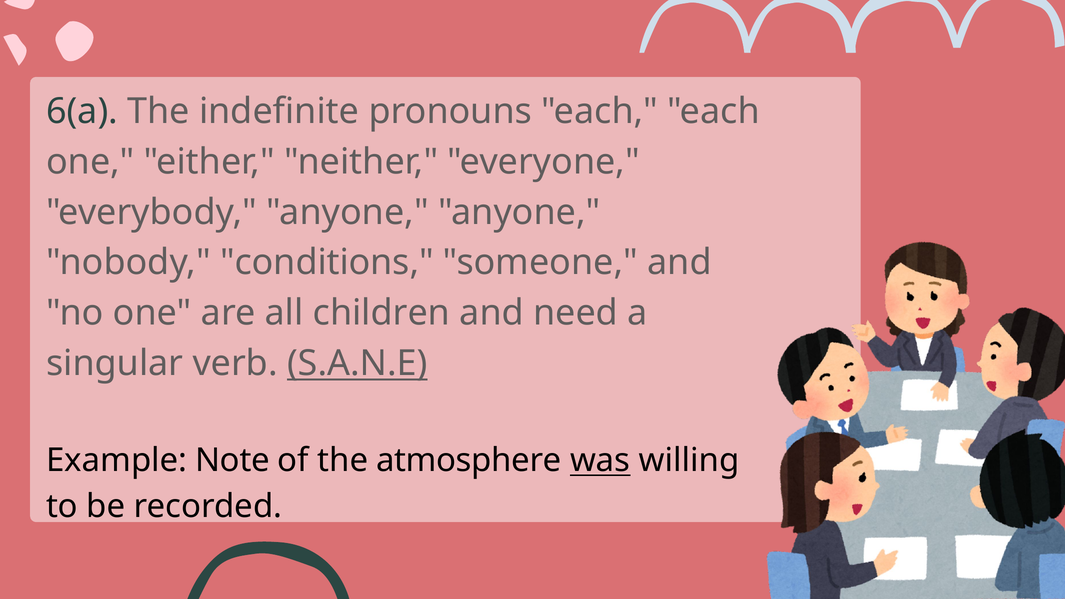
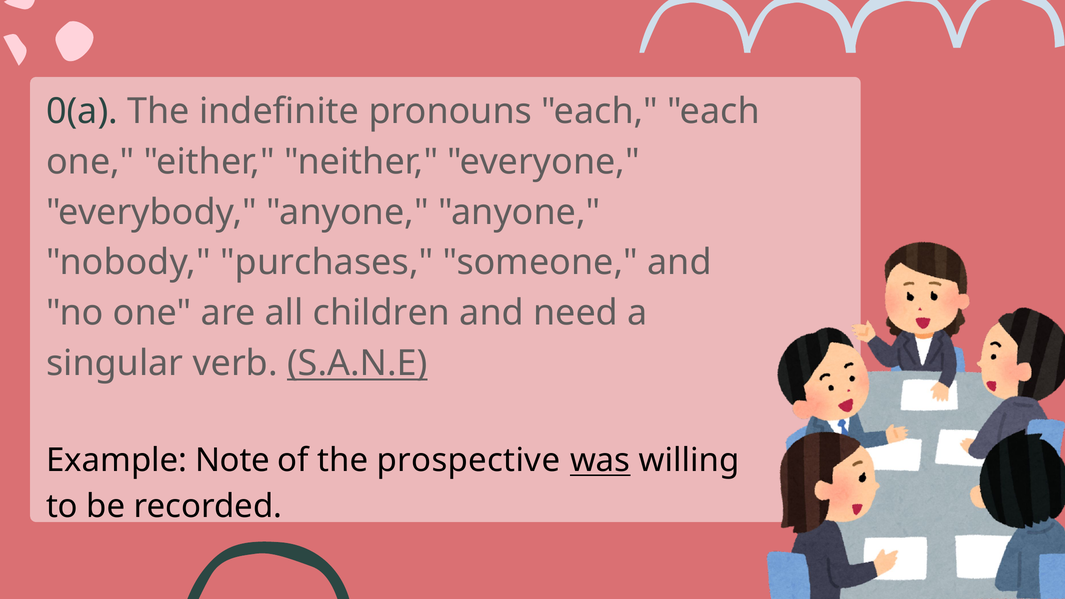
6(a: 6(a -> 0(a
conditions: conditions -> purchases
atmosphere: atmosphere -> prospective
